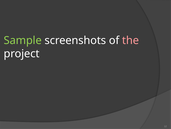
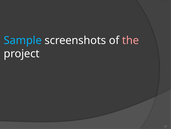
Sample colour: light green -> light blue
